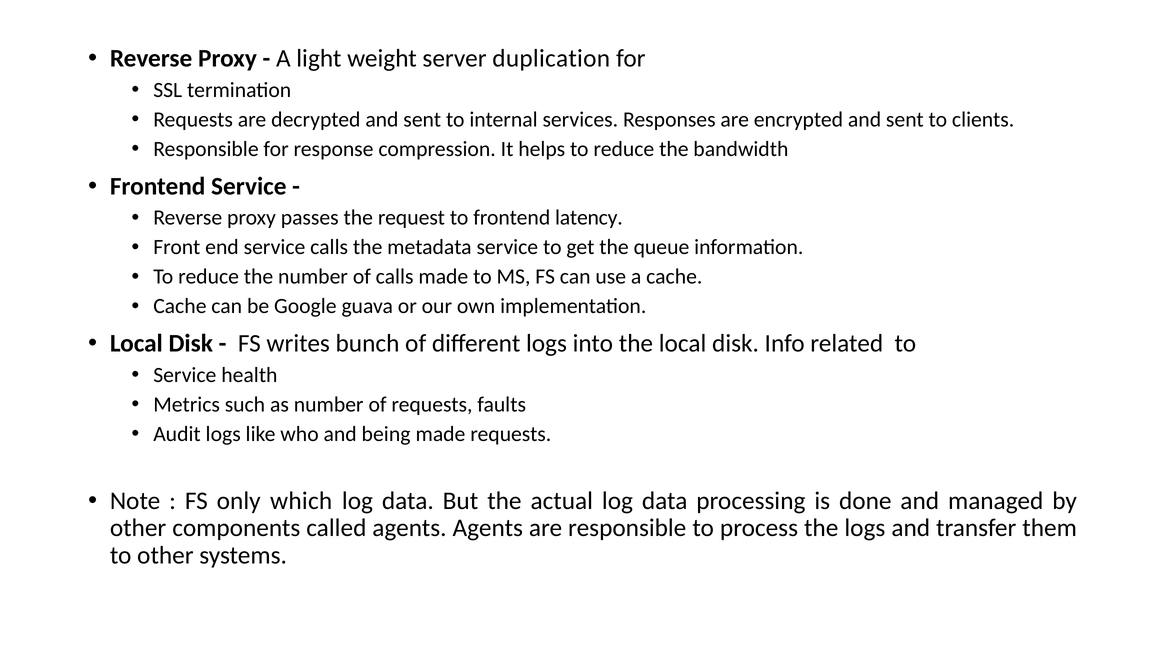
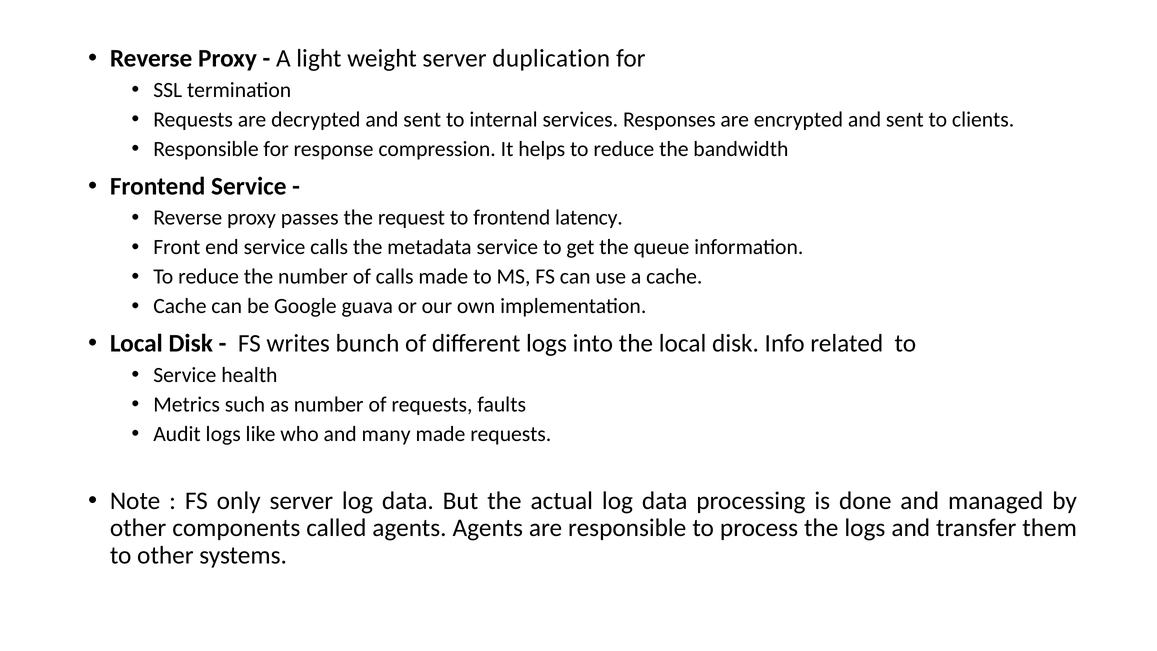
being: being -> many
only which: which -> server
